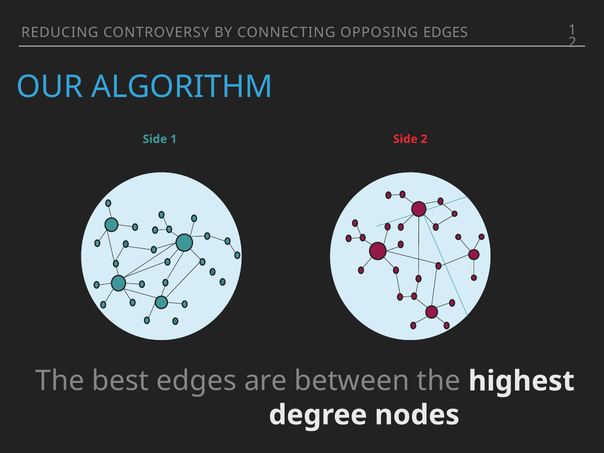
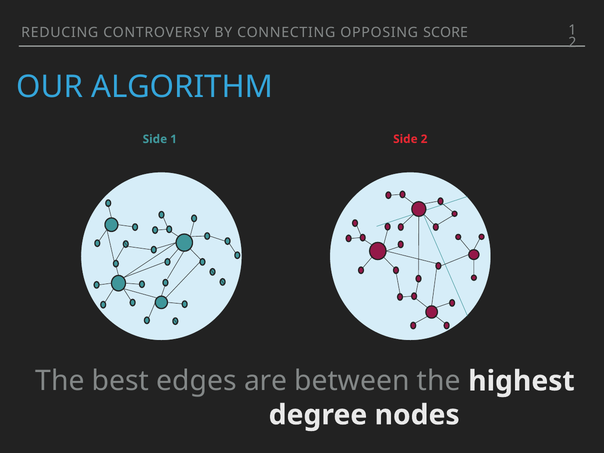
OPPOSING EDGES: EDGES -> SCORE
